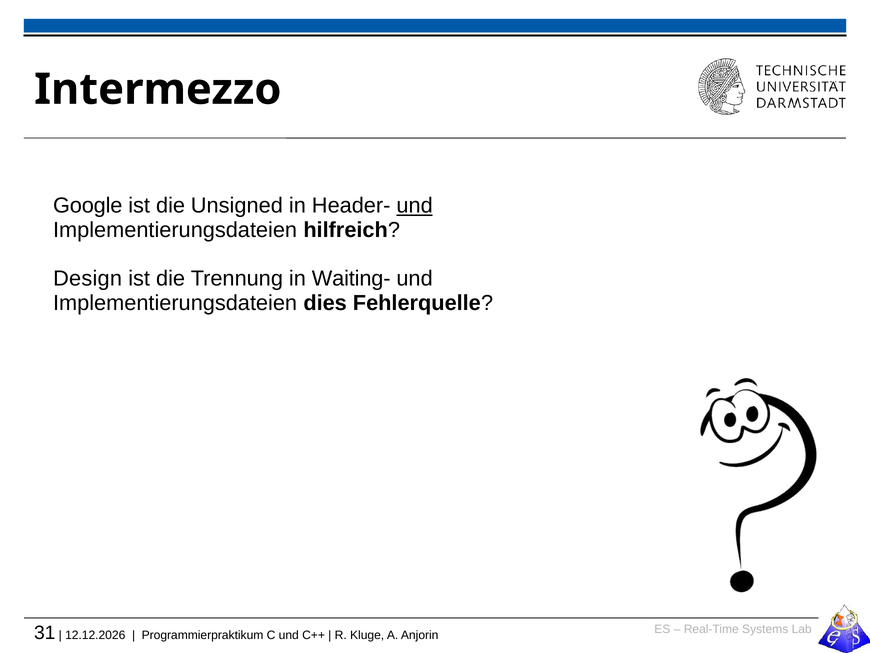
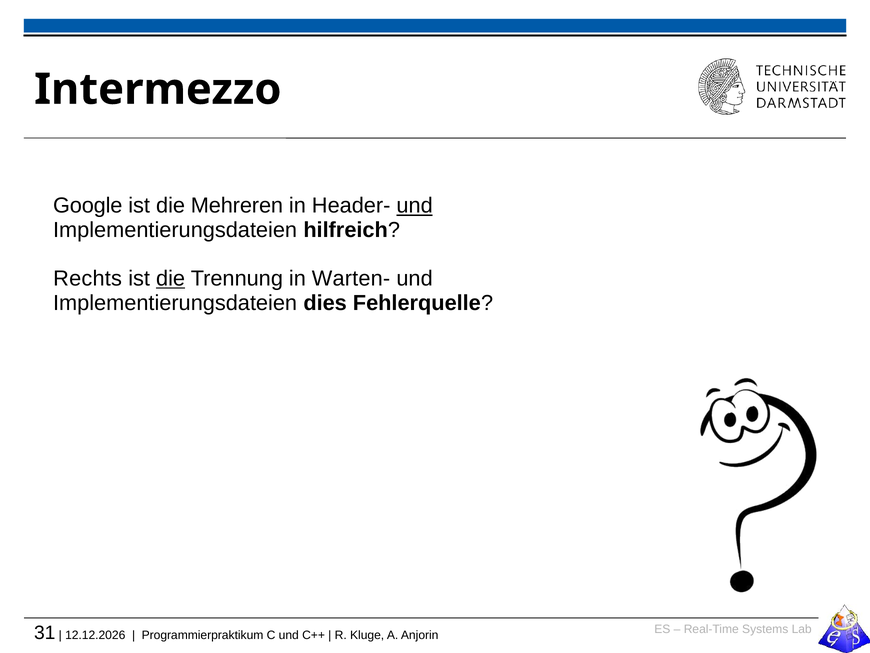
Unsigned: Unsigned -> Mehreren
Design: Design -> Rechts
die at (171, 278) underline: none -> present
Waiting-: Waiting- -> Warten-
